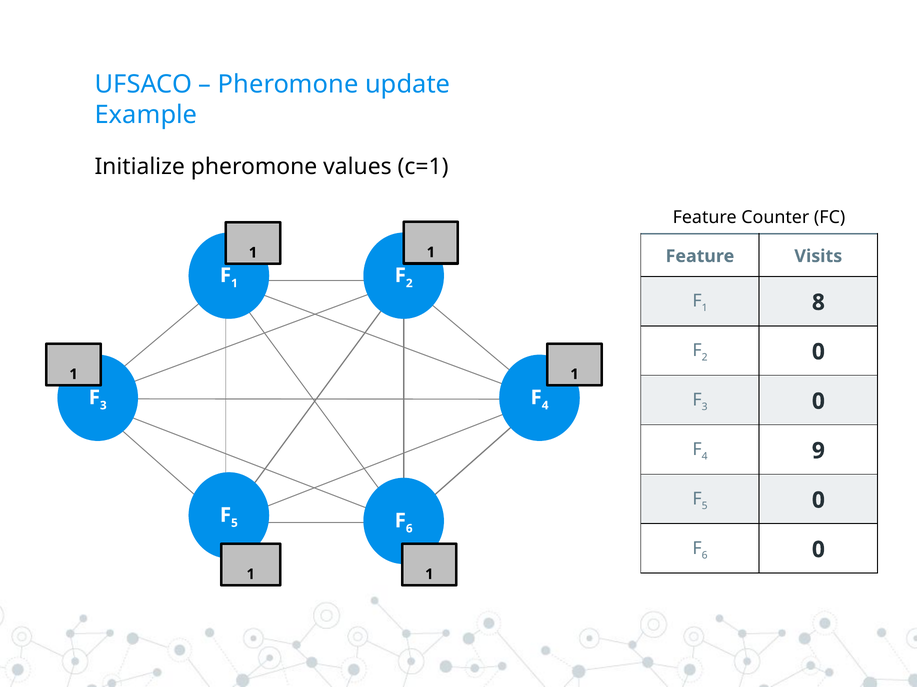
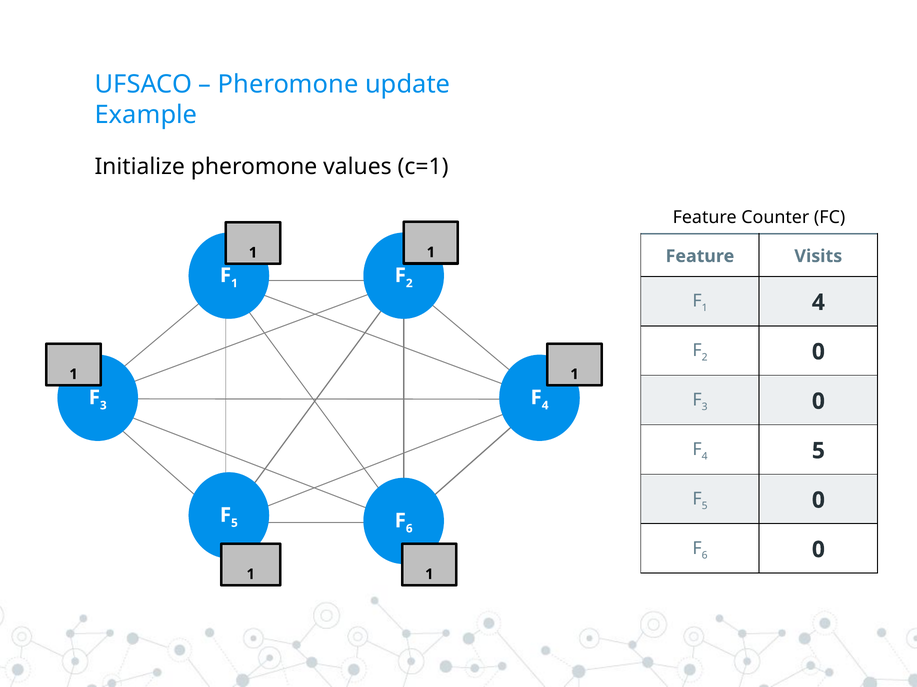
1 8: 8 -> 4
9 at (818, 451): 9 -> 5
